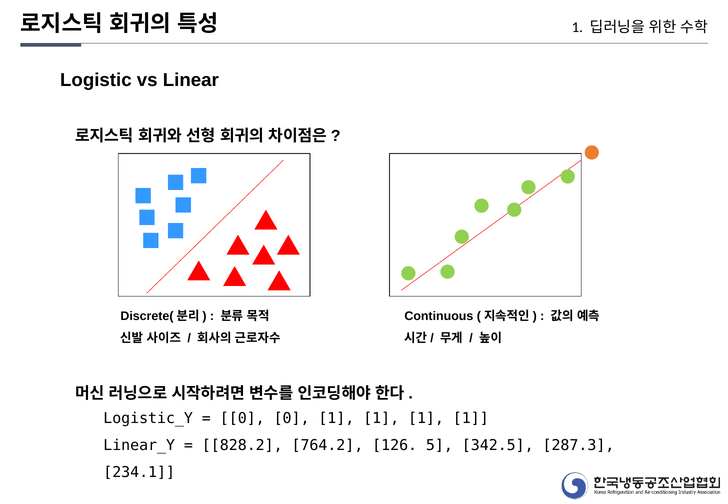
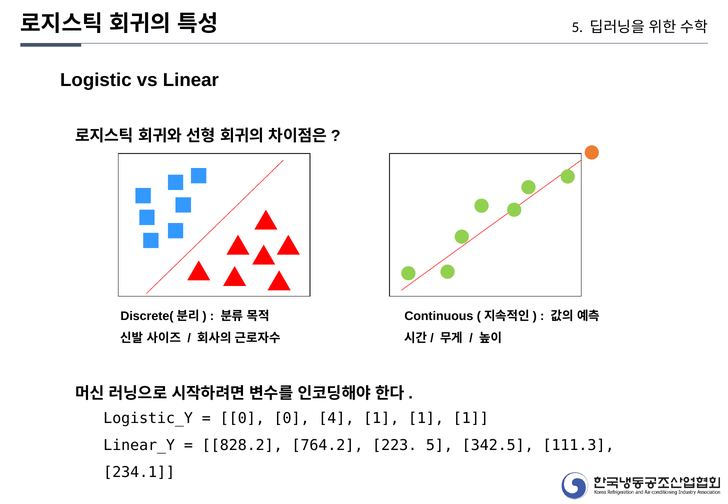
1 at (577, 28): 1 -> 5
0 1: 1 -> 4
126: 126 -> 223
287.3: 287.3 -> 111.3
